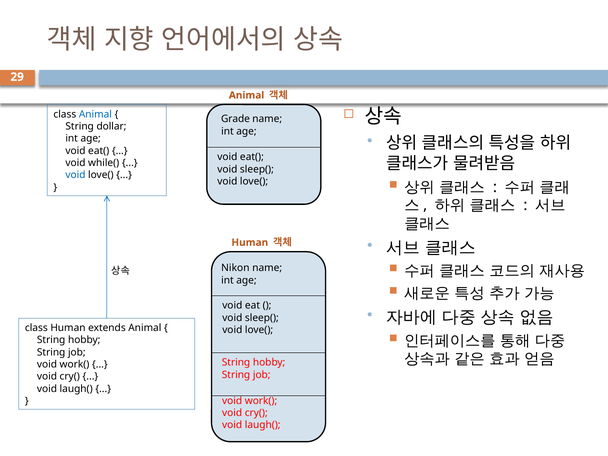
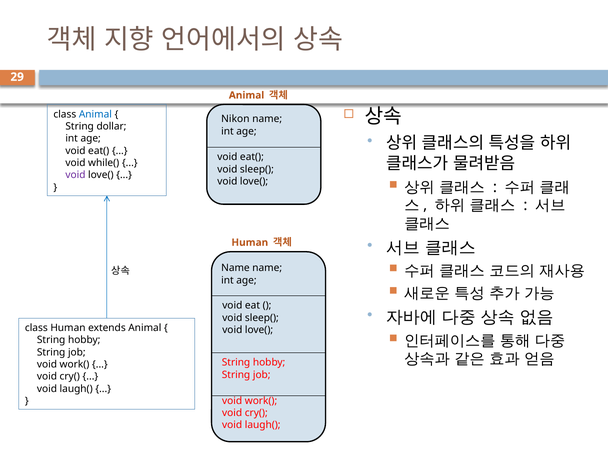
Grade: Grade -> Nikon
void at (75, 175) colour: blue -> purple
Nikon at (235, 268): Nikon -> Name
